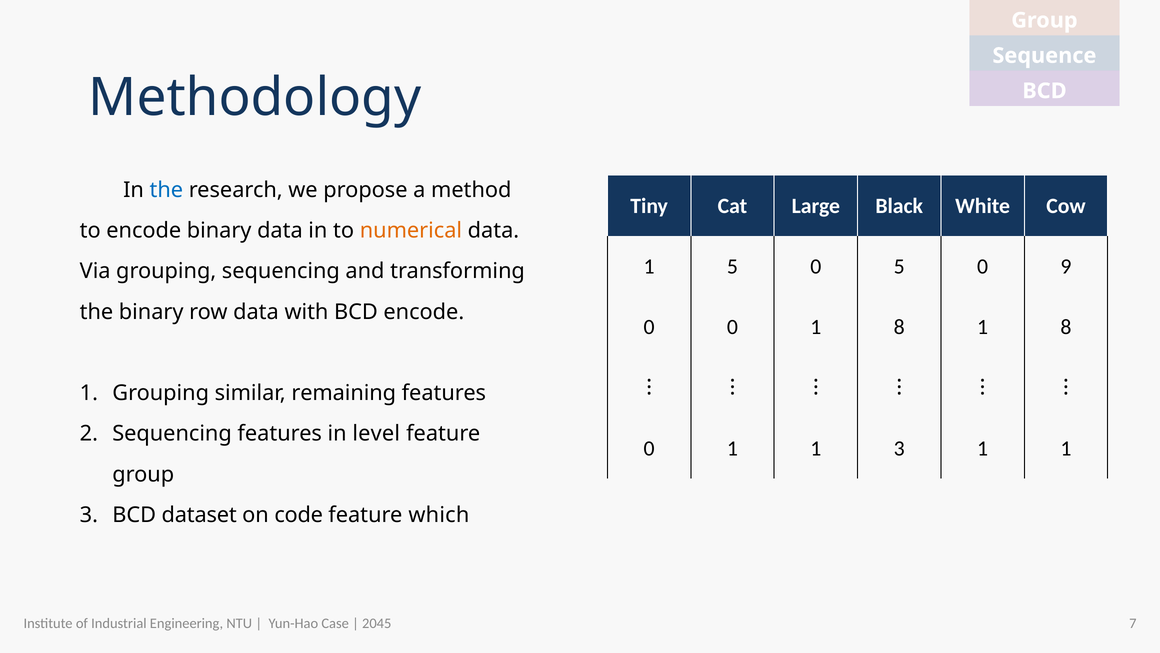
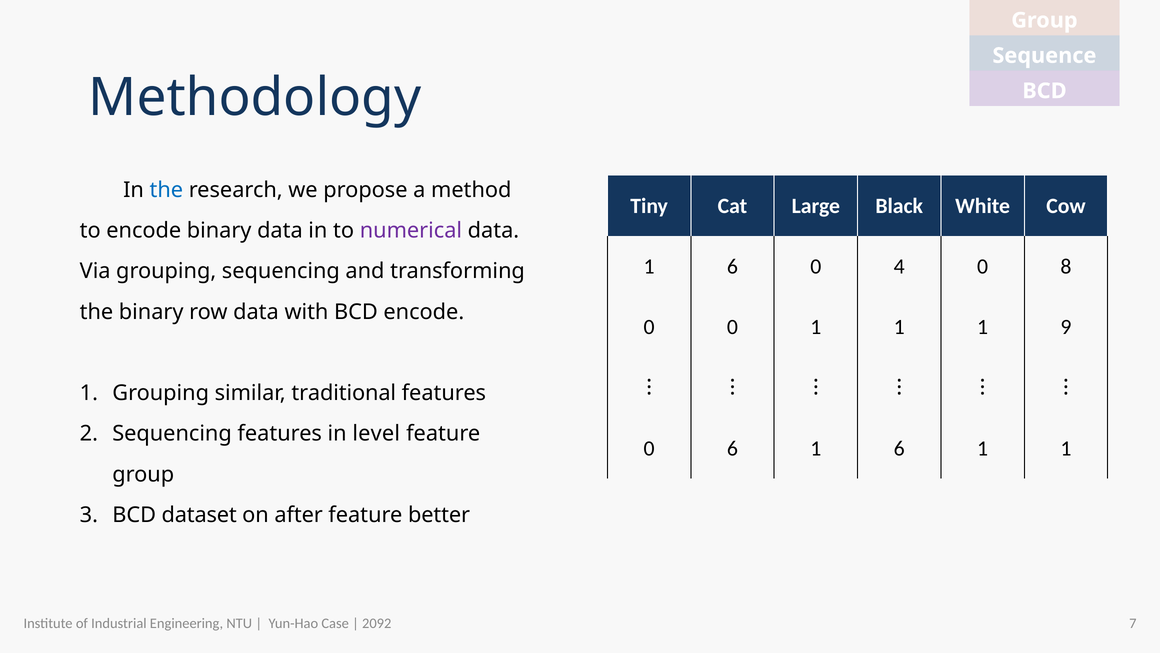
numerical colour: orange -> purple
5 at (732, 266): 5 -> 6
0 5: 5 -> 4
9: 9 -> 8
0 1 8: 8 -> 1
8 at (1066, 327): 8 -> 9
remaining: remaining -> traditional
1 at (732, 448): 1 -> 6
3 at (899, 448): 3 -> 6
code: code -> after
which: which -> better
2045: 2045 -> 2092
